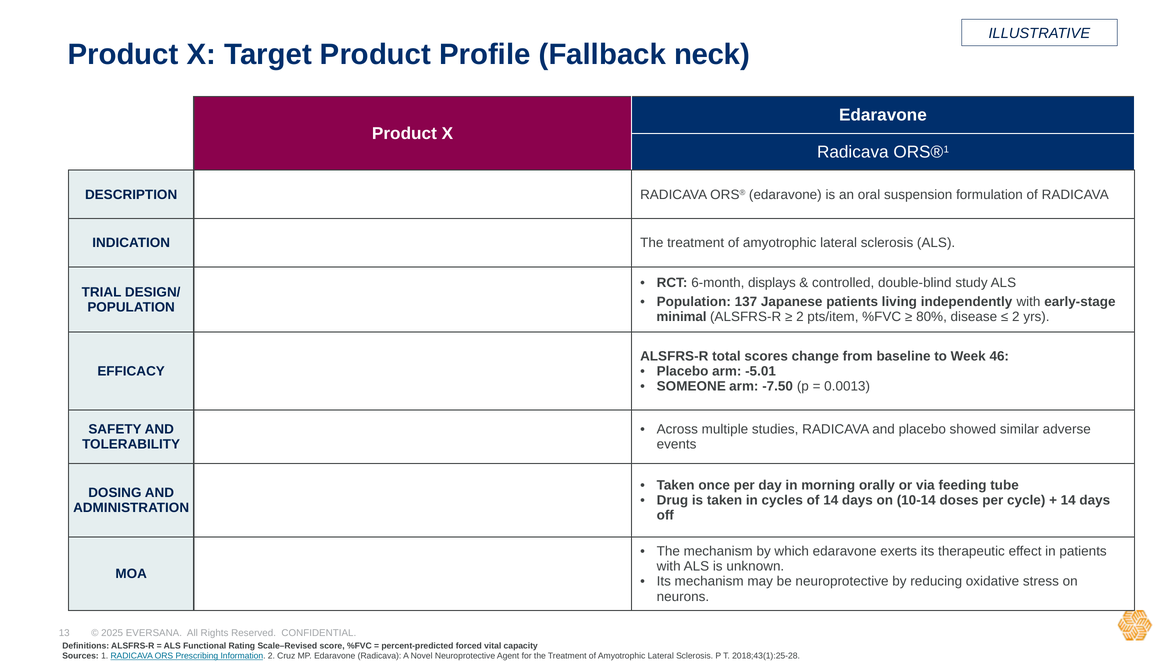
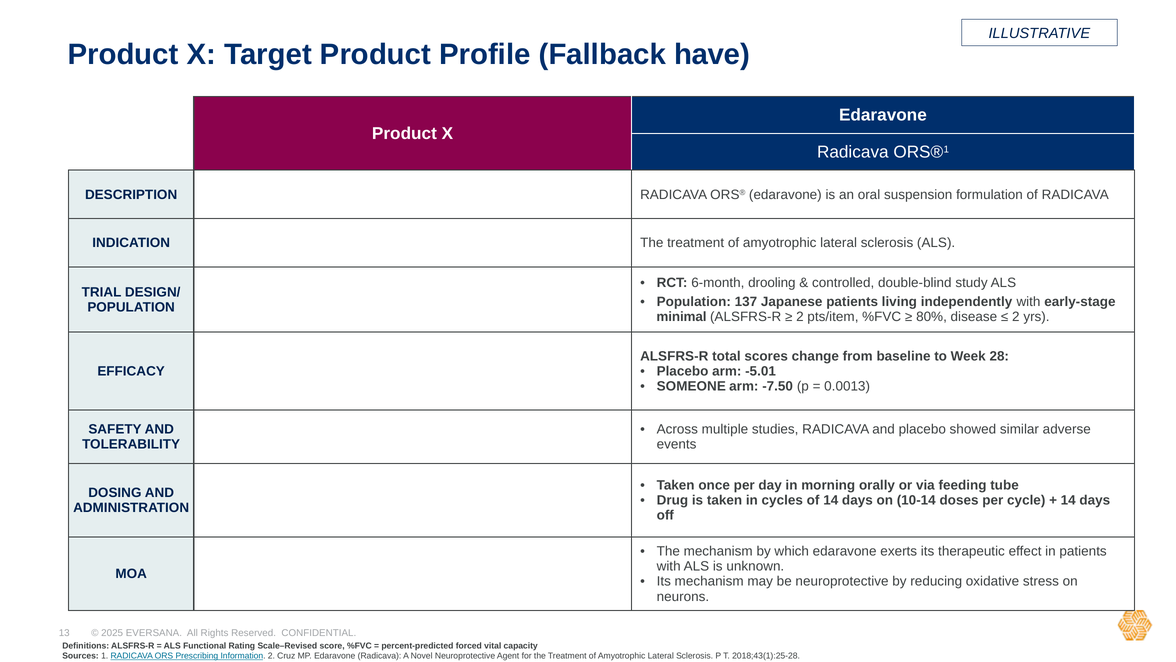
neck: neck -> have
displays: displays -> drooling
46: 46 -> 28
